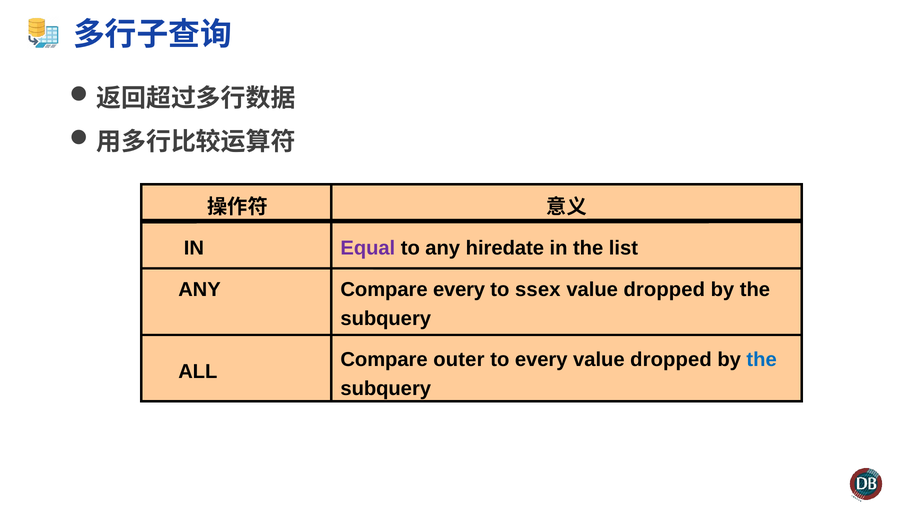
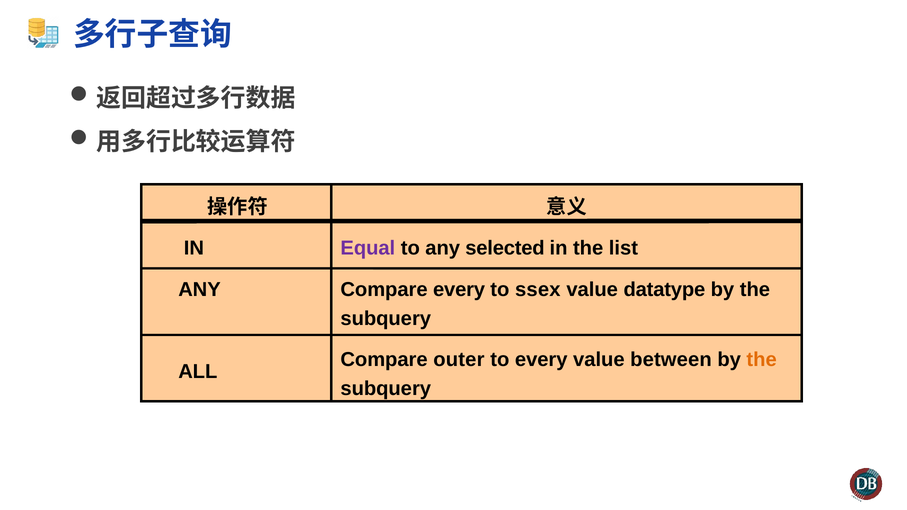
hiredate: hiredate -> selected
dropped at (664, 290): dropped -> datatype
every value dropped: dropped -> between
the at (762, 360) colour: blue -> orange
